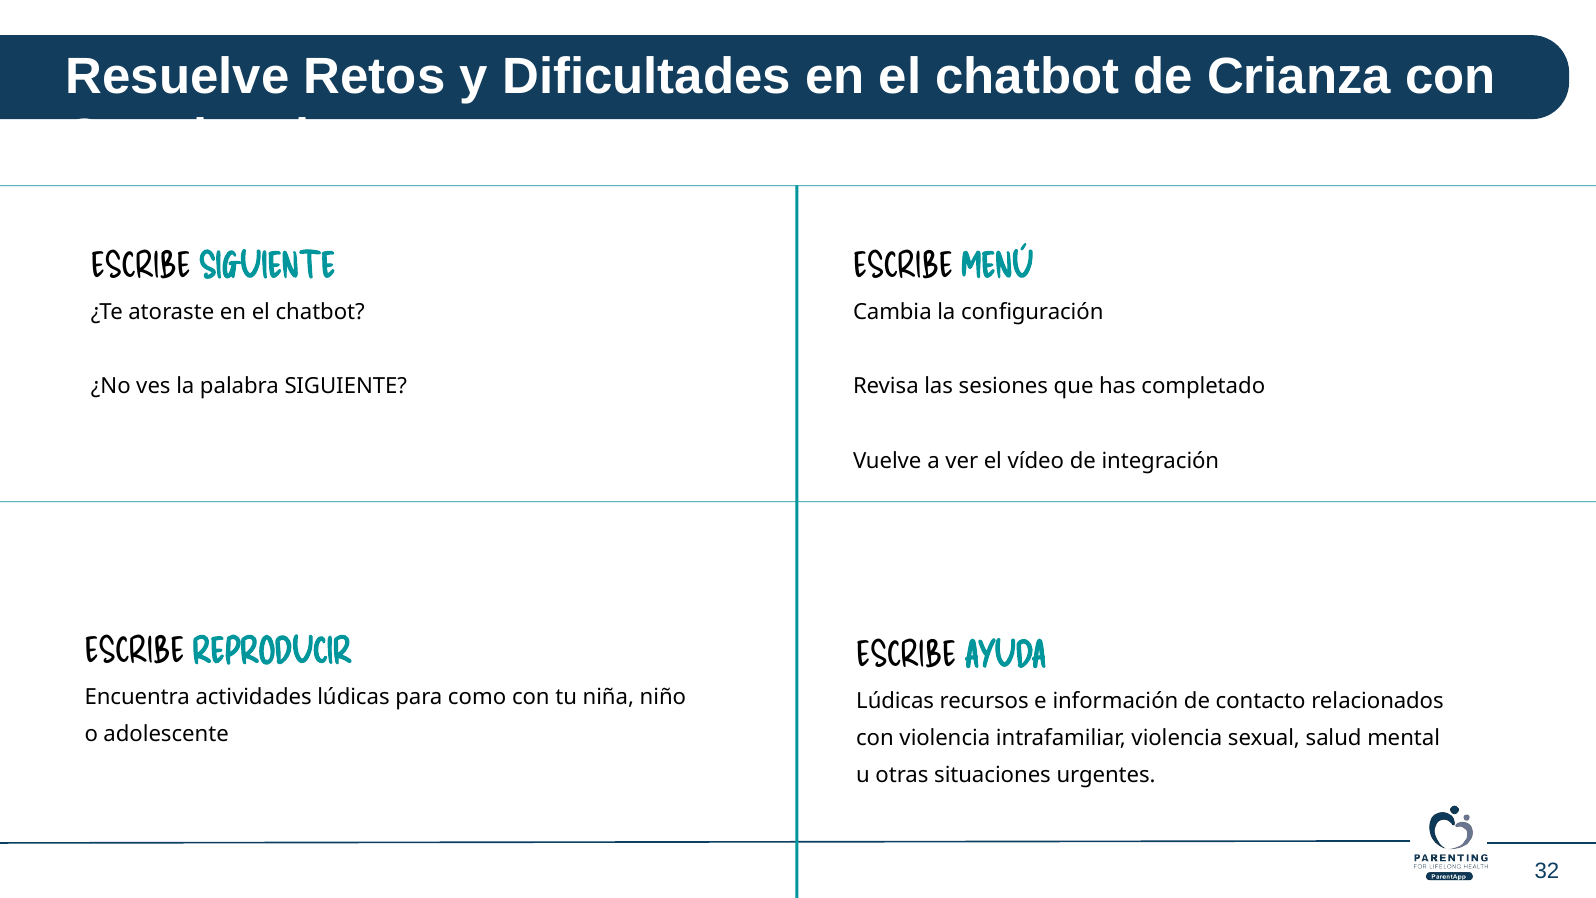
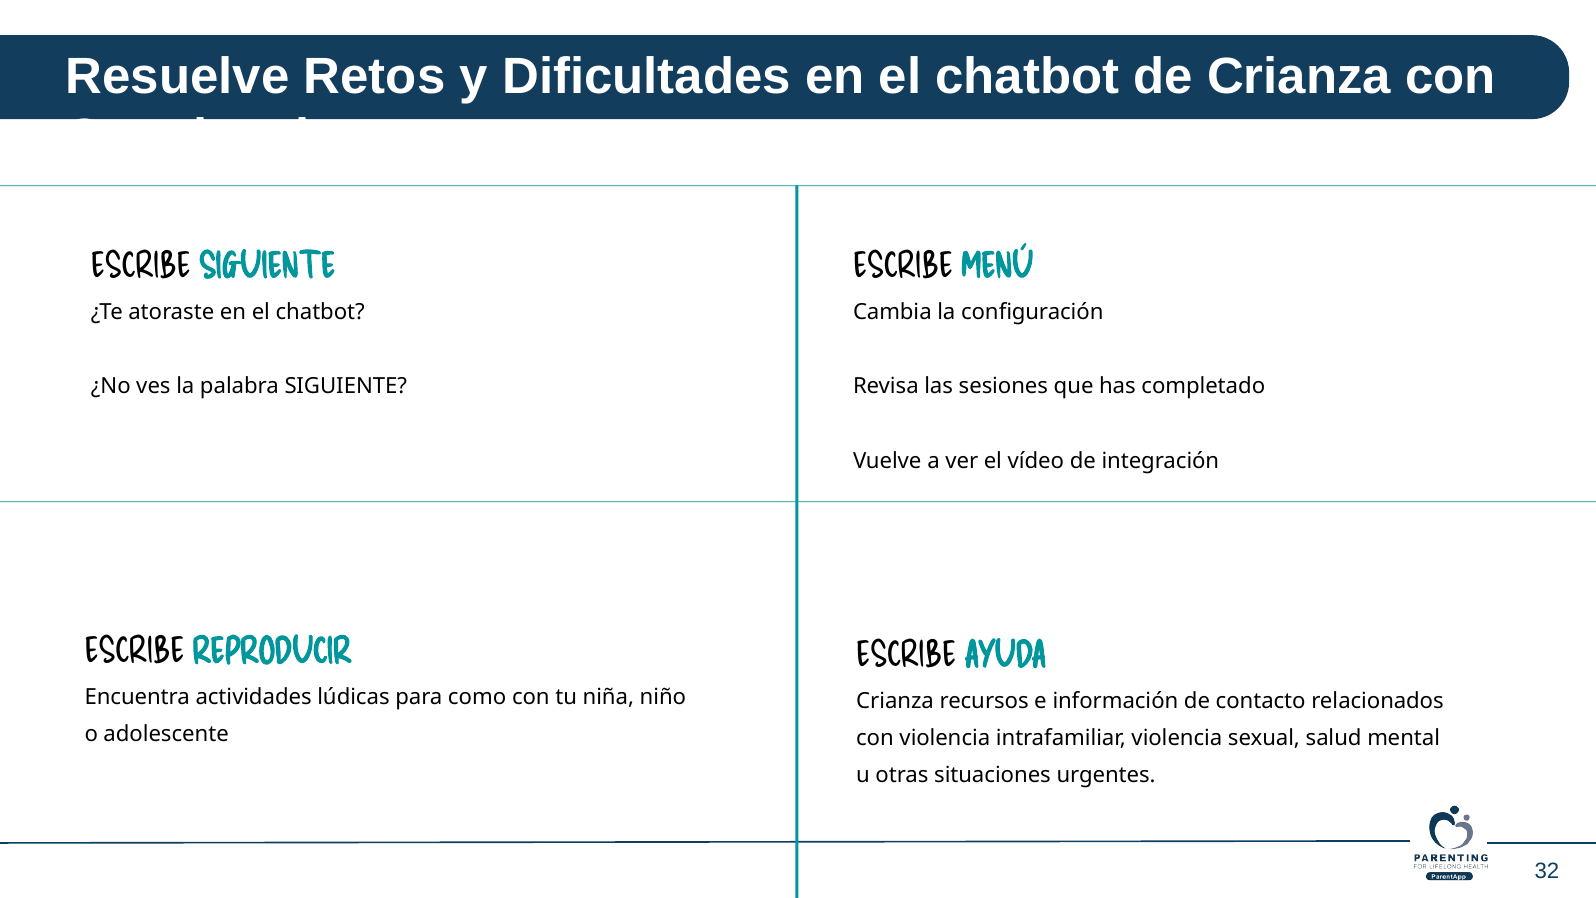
Lúdicas at (895, 701): Lúdicas -> Crianza
